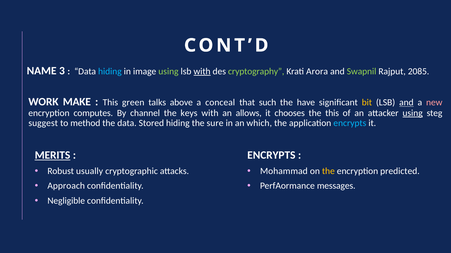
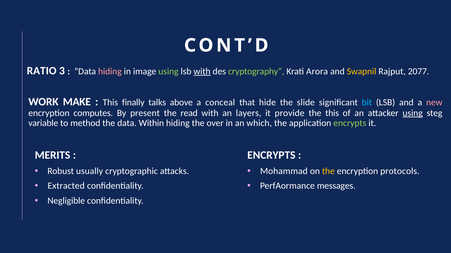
NAME: NAME -> RATIO
hiding at (110, 72) colour: light blue -> pink
Swapnil colour: light green -> yellow
2085: 2085 -> 2077
green: green -> finally
such: such -> hide
have: have -> slide
bit colour: yellow -> light blue
and at (406, 103) underline: present -> none
channel: channel -> present
keys: keys -> read
allows: allows -> layers
chooses: chooses -> provide
suggest: suggest -> variable
Stored: Stored -> Within
sure: sure -> over
encrypts at (350, 123) colour: light blue -> light green
MERITS underline: present -> none
predicted: predicted -> protocols
Approach: Approach -> Extracted
